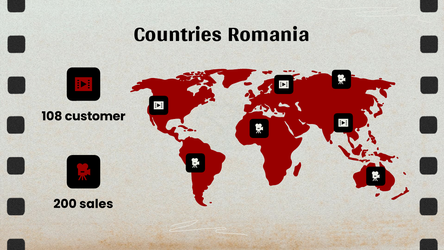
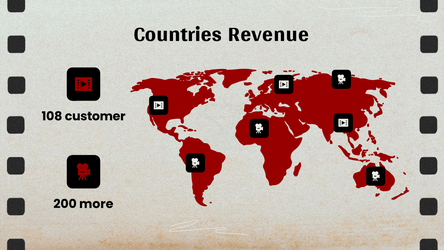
Romania: Romania -> Revenue
sales: sales -> more
